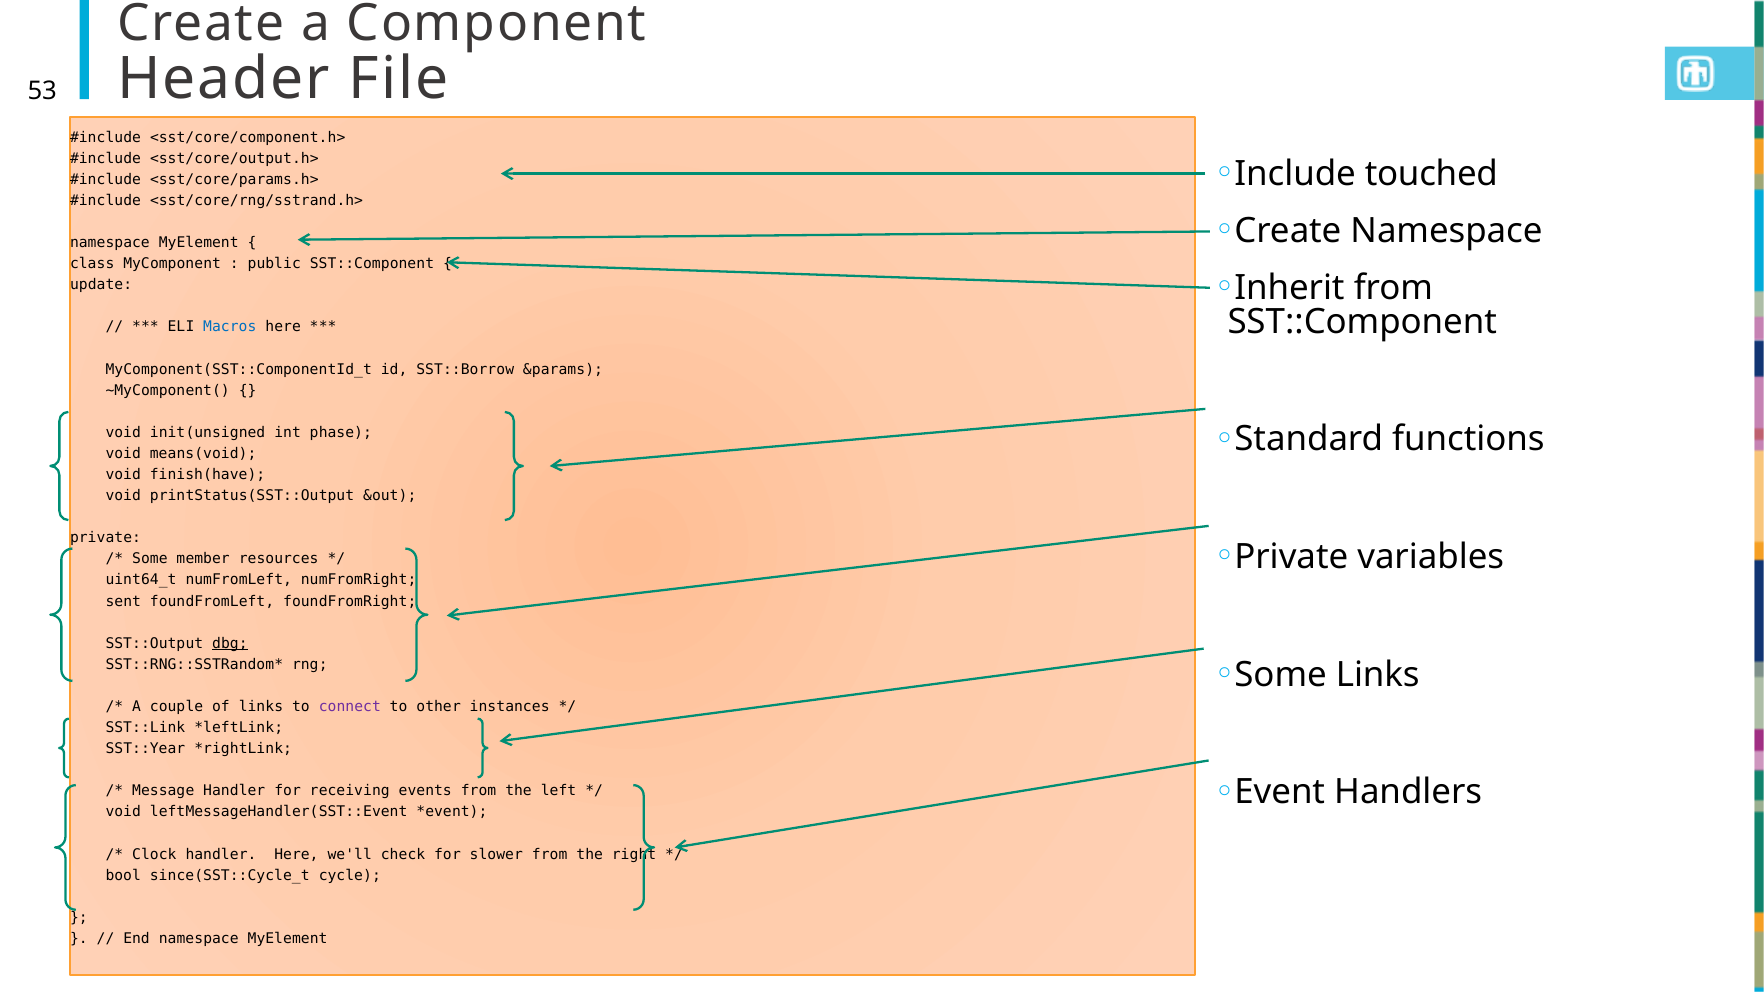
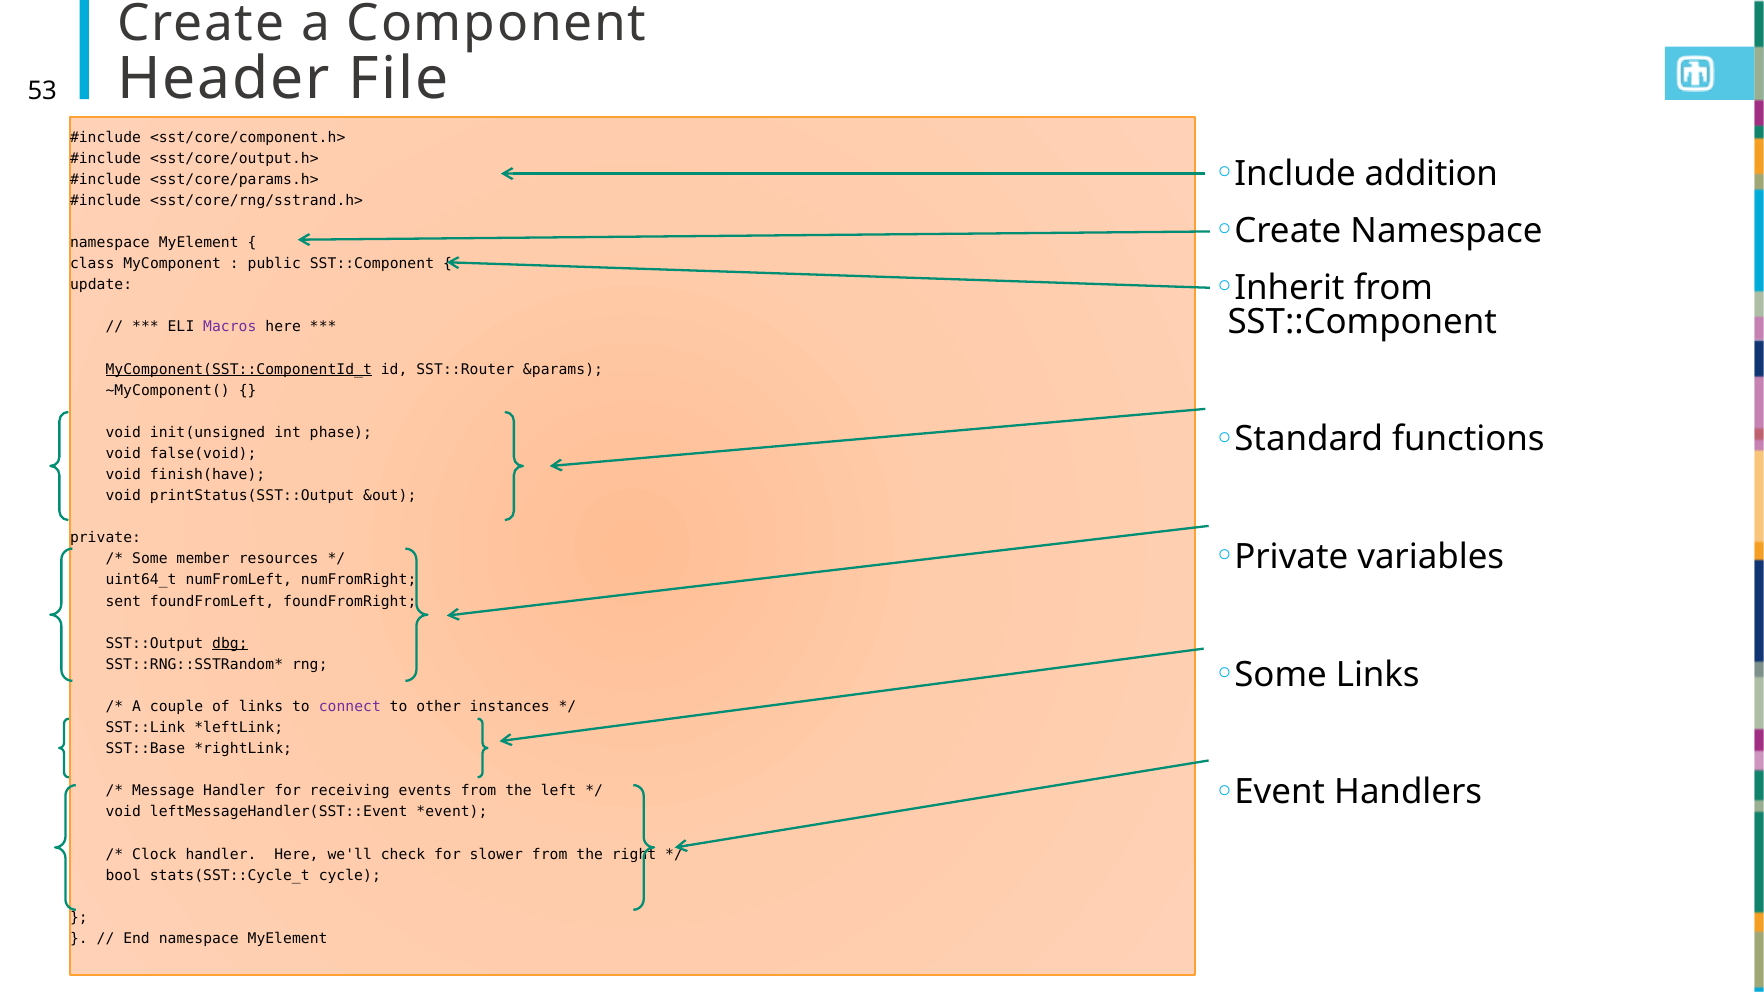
touched: touched -> addition
Macros colour: blue -> purple
MyComponent(SST::ComponentId_t underline: none -> present
SST::Borrow: SST::Borrow -> SST::Router
means(void: means(void -> false(void
SST::Year: SST::Year -> SST::Base
since(SST::Cycle_t: since(SST::Cycle_t -> stats(SST::Cycle_t
